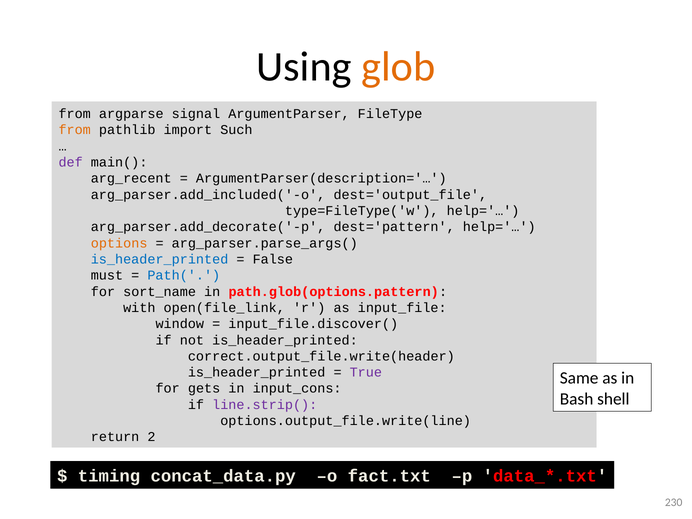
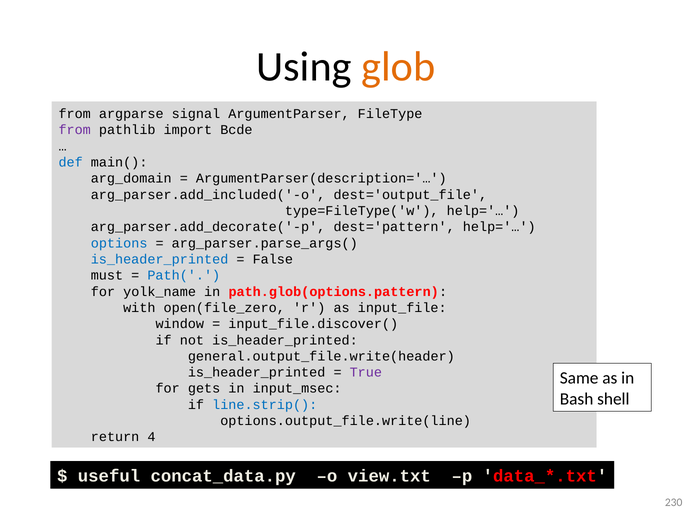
from at (75, 130) colour: orange -> purple
Such: Such -> Bcde
def colour: purple -> blue
arg_recent: arg_recent -> arg_domain
options colour: orange -> blue
sort_name: sort_name -> yolk_name
open(file_link: open(file_link -> open(file_zero
correct.output_file.write(header: correct.output_file.write(header -> general.output_file.write(header
input_cons: input_cons -> input_msec
line.strip( colour: purple -> blue
2: 2 -> 4
timing: timing -> useful
fact.txt: fact.txt -> view.txt
